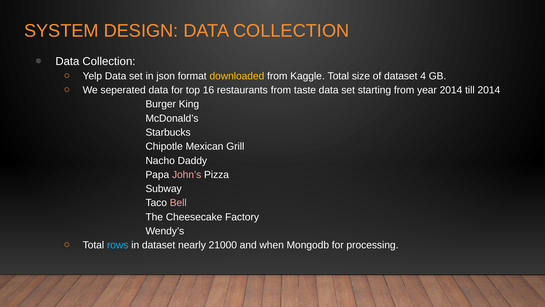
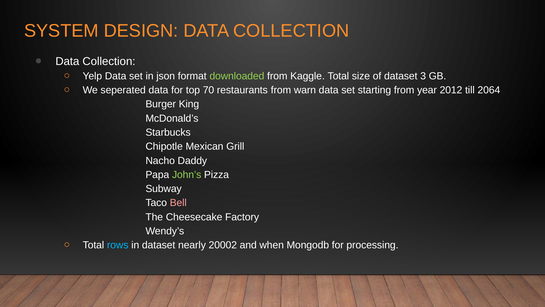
downloaded colour: yellow -> light green
4: 4 -> 3
16: 16 -> 70
taste: taste -> warn
year 2014: 2014 -> 2012
till 2014: 2014 -> 2064
John’s colour: pink -> light green
21000: 21000 -> 20002
